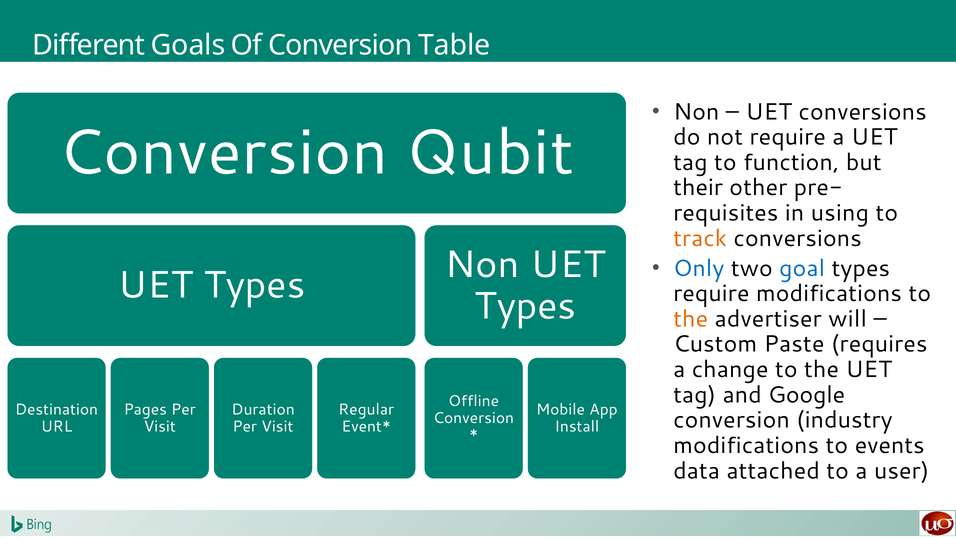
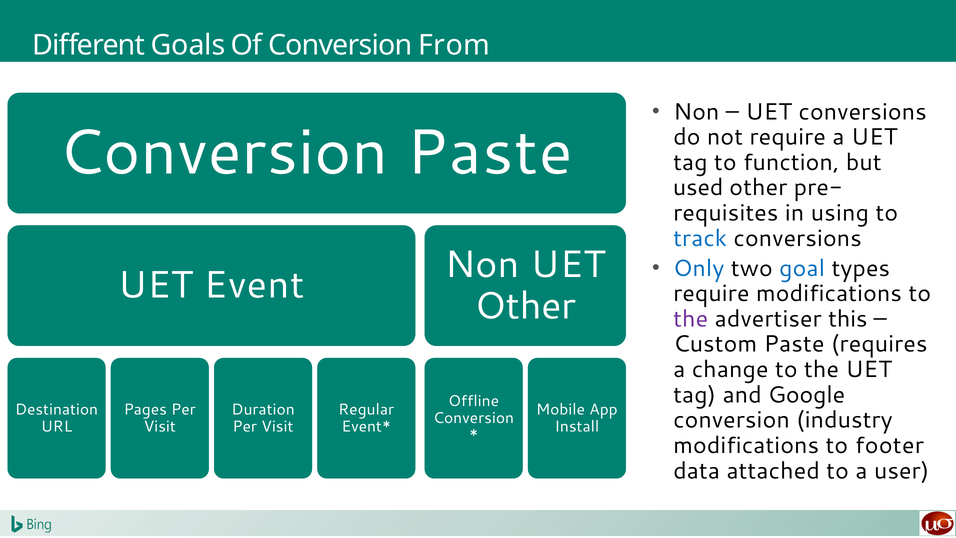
Table: Table -> From
Conversion Qubit: Qubit -> Paste
their: their -> used
track colour: orange -> blue
Types at (255, 285): Types -> Event
Types at (525, 306): Types -> Other
the at (691, 319) colour: orange -> purple
will: will -> this
events: events -> footer
